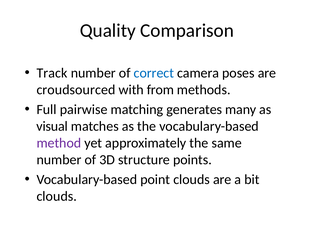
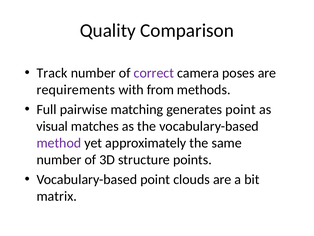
correct colour: blue -> purple
croudsourced: croudsourced -> requirements
generates many: many -> point
clouds at (57, 196): clouds -> matrix
